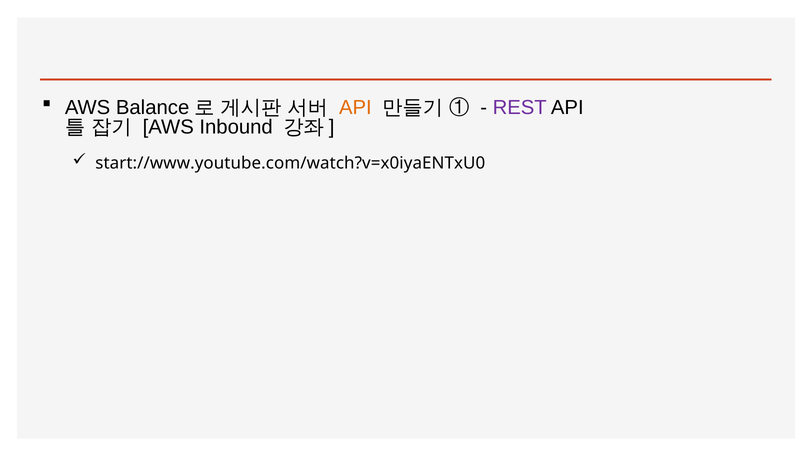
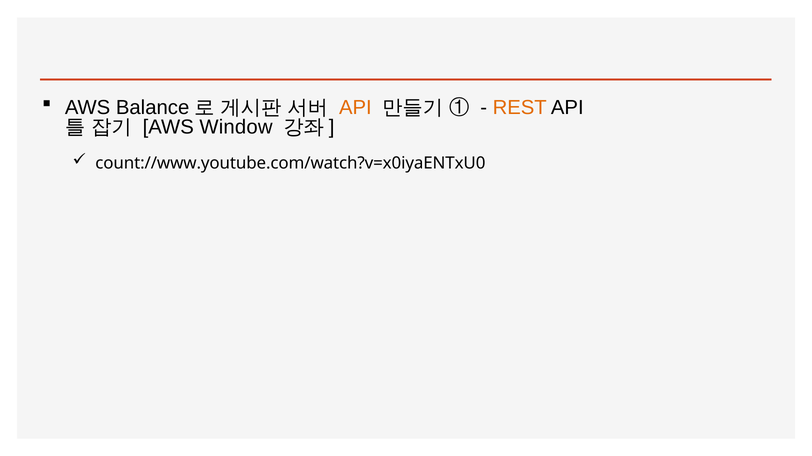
REST colour: purple -> orange
Inbound: Inbound -> Window
start://www.youtube.com/watch?v=x0iyaENTxU0: start://www.youtube.com/watch?v=x0iyaENTxU0 -> count://www.youtube.com/watch?v=x0iyaENTxU0
